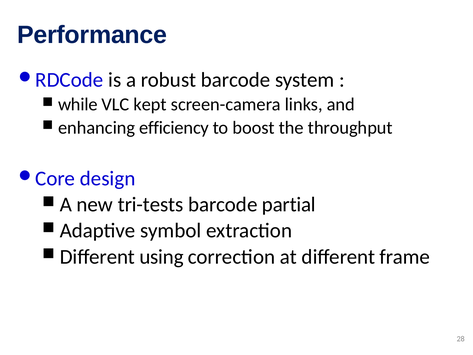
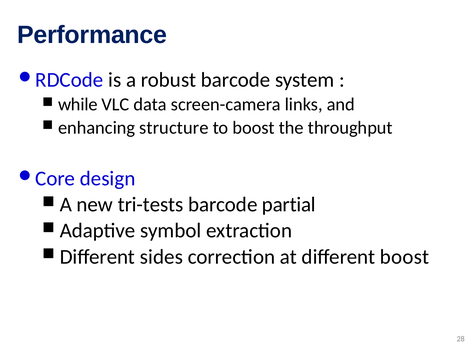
kept: kept -> data
efficiency: efficiency -> structure
using: using -> sides
different frame: frame -> boost
